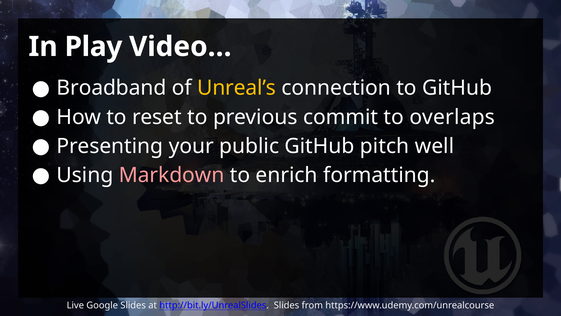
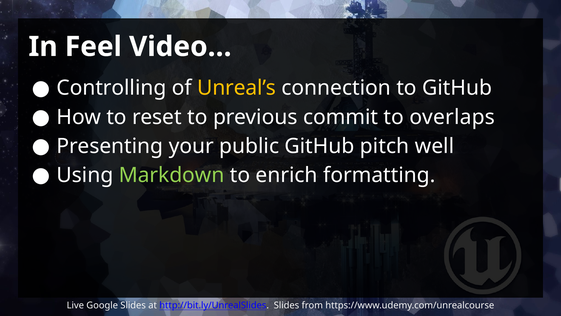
Play: Play -> Feel
Broadband: Broadband -> Controlling
Markdown colour: pink -> light green
